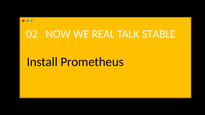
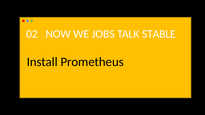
REAL: REAL -> JOBS
